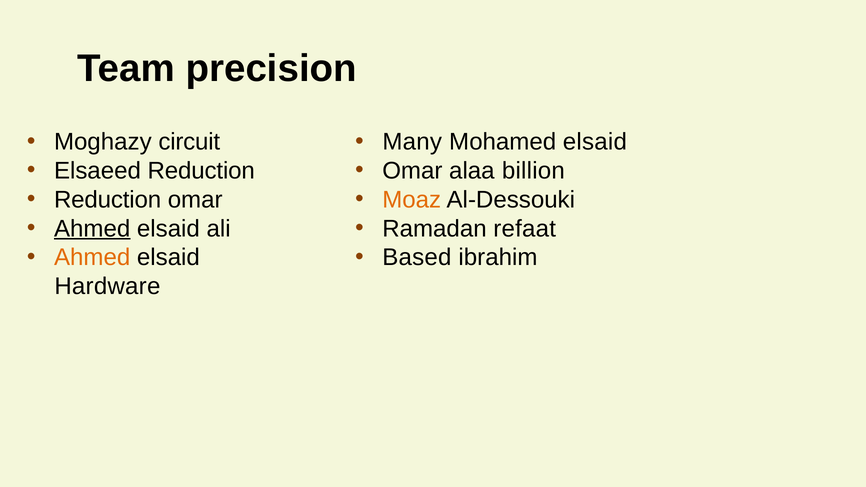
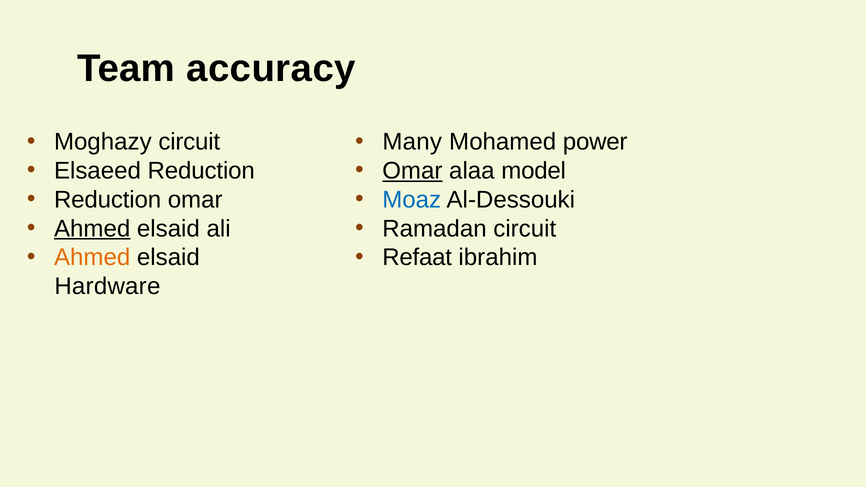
precision: precision -> accuracy
Mohamed elsaid: elsaid -> power
Omar at (412, 171) underline: none -> present
billion: billion -> model
Moaz colour: orange -> blue
Ramadan refaat: refaat -> circuit
Based: Based -> Refaat
